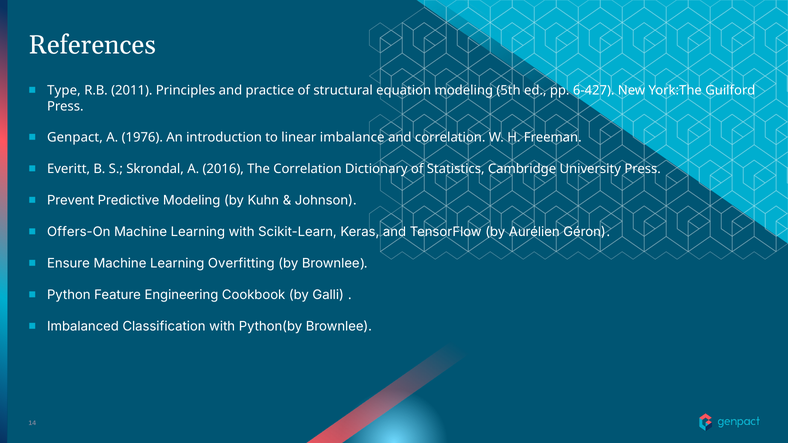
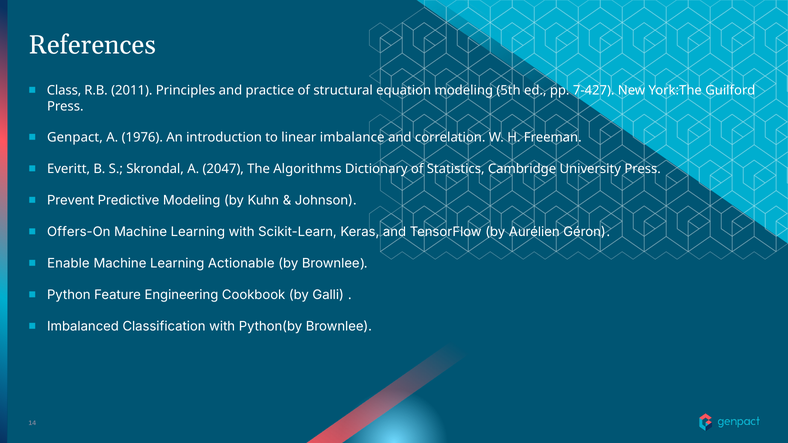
Type: Type -> Class
6-427: 6-427 -> 7-427
2016: 2016 -> 2047
The Correlation: Correlation -> Algorithms
Ensure: Ensure -> Enable
Overfitting: Overfitting -> Actionable
